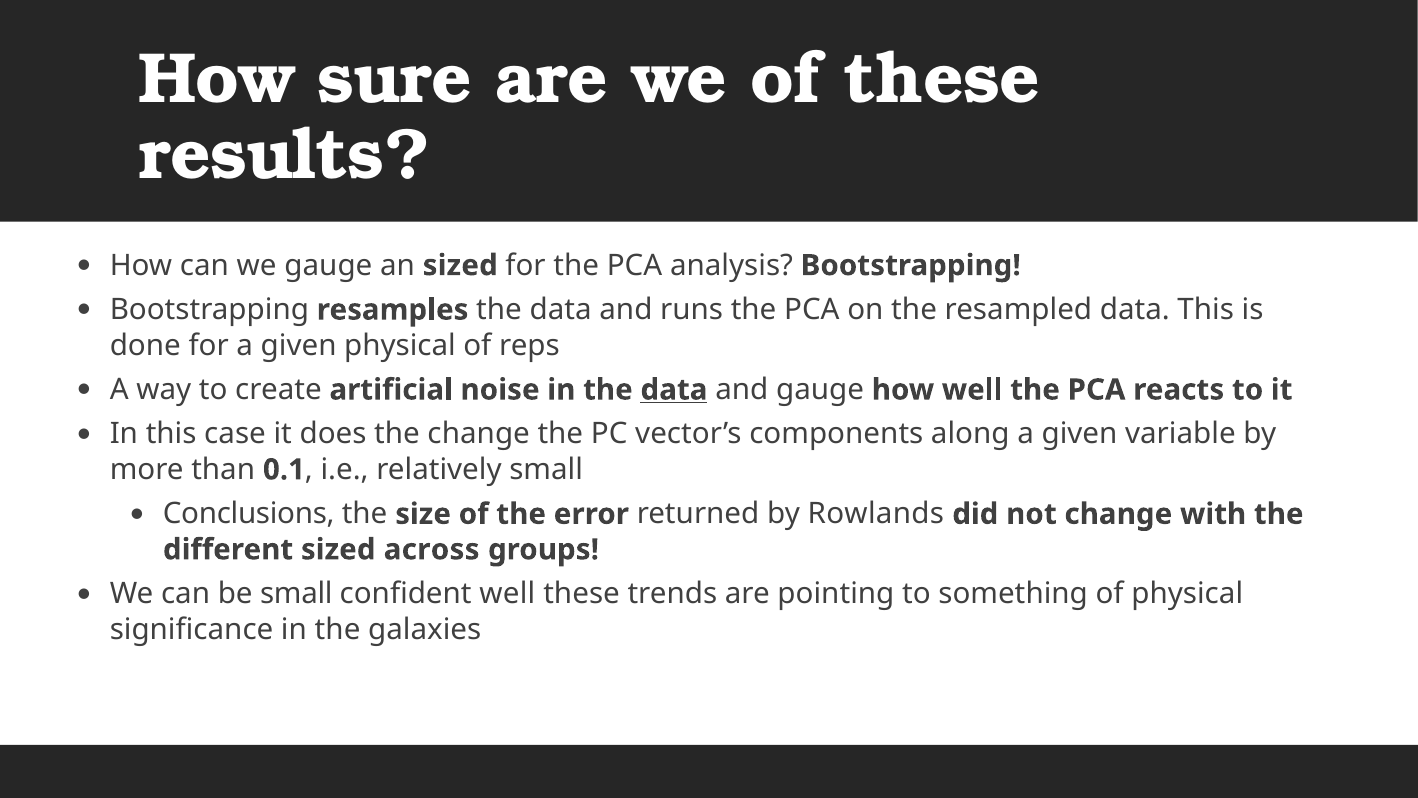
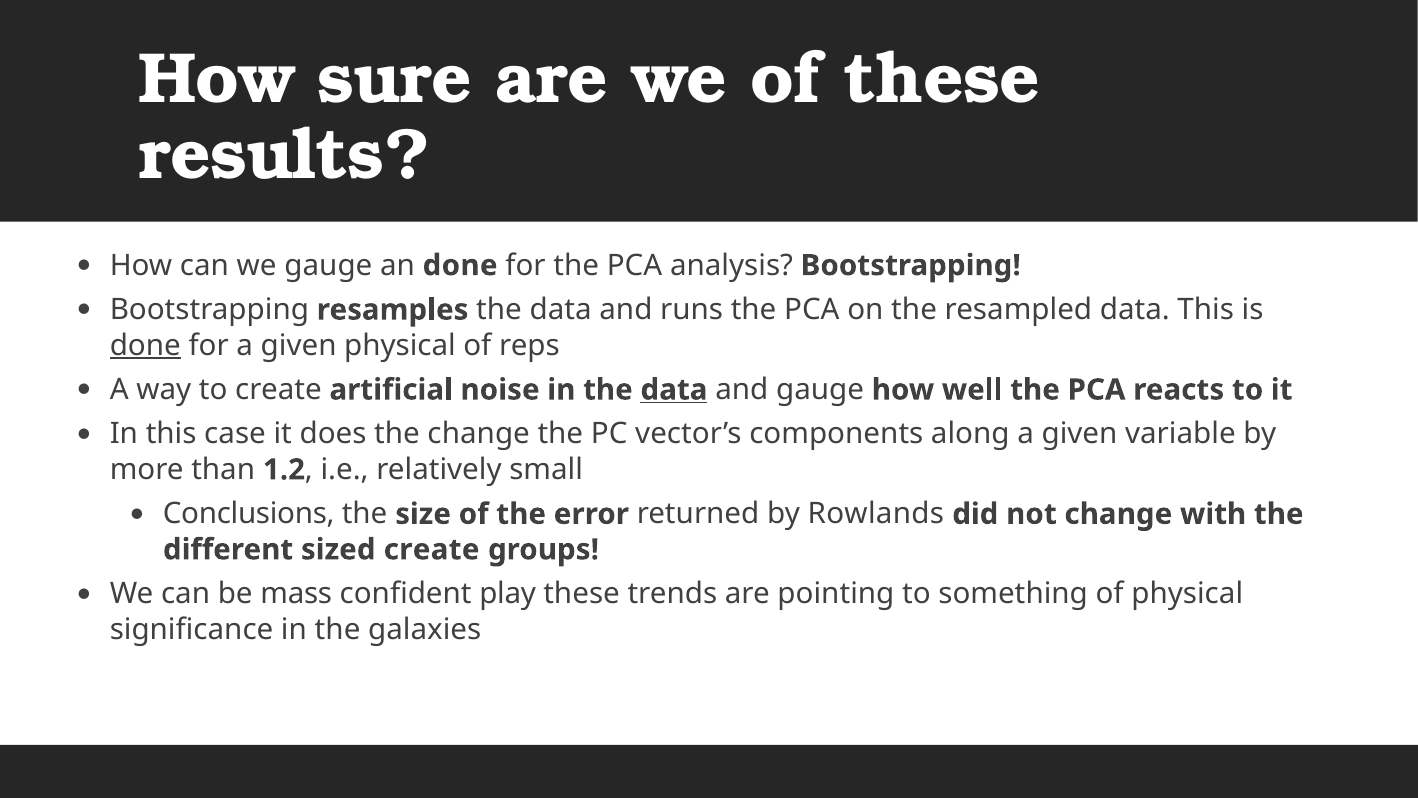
an sized: sized -> done
done at (145, 345) underline: none -> present
0.1: 0.1 -> 1.2
sized across: across -> create
be small: small -> mass
confident well: well -> play
